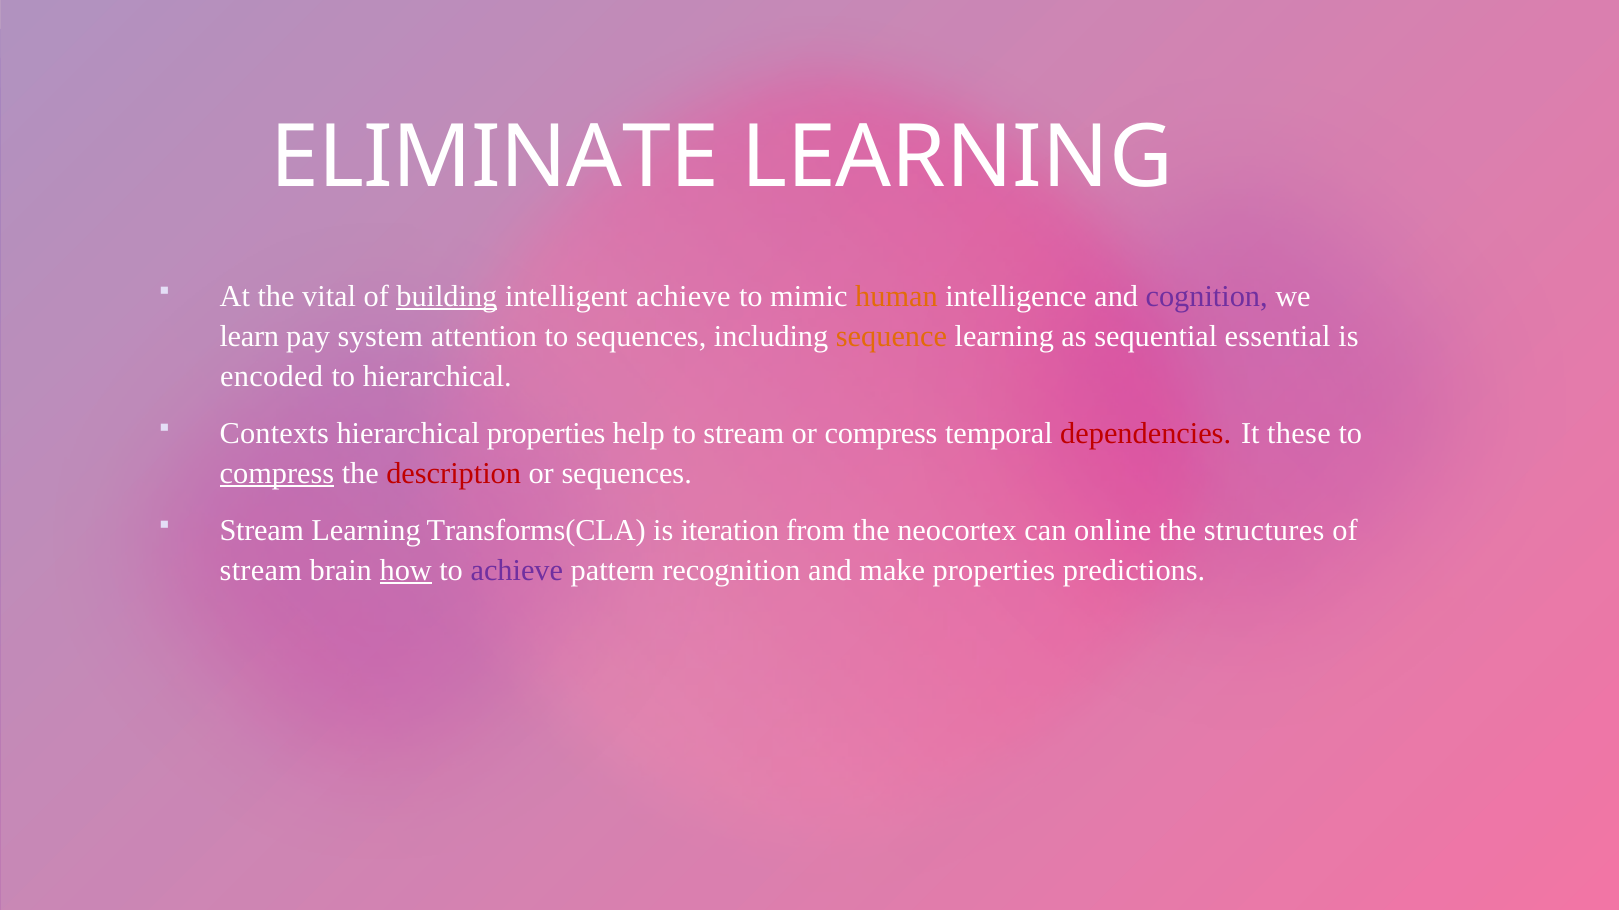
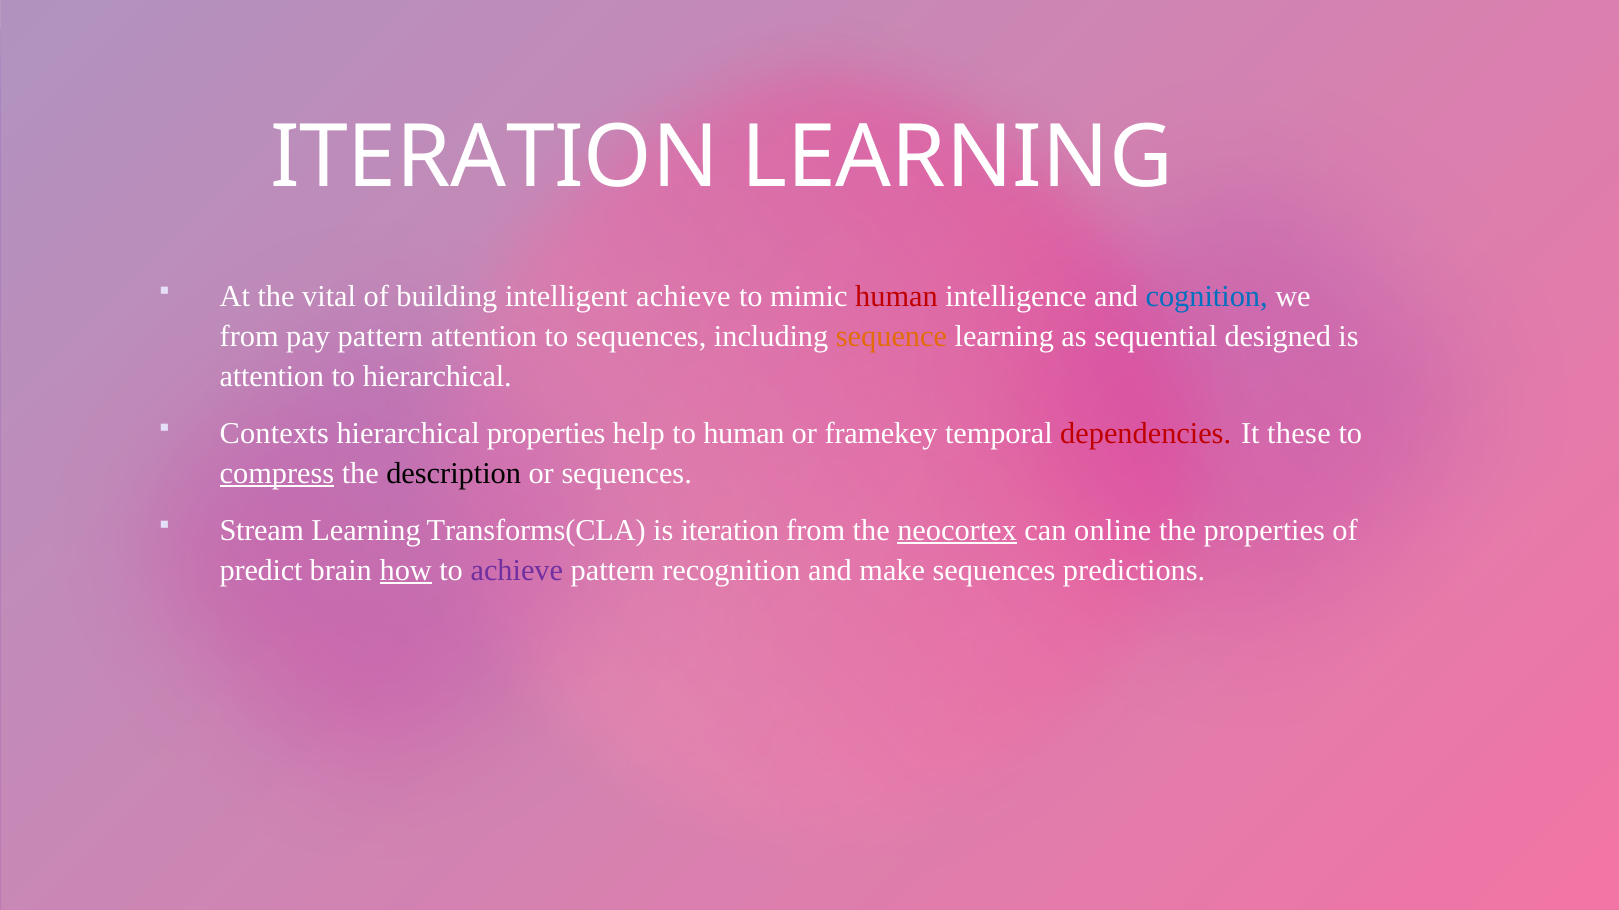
ELIMINATE at (495, 158): ELIMINATE -> ITERATION
building underline: present -> none
human at (896, 296) colour: orange -> red
cognition colour: purple -> blue
learn at (249, 336): learn -> from
pay system: system -> pattern
essential: essential -> designed
encoded at (272, 376): encoded -> attention
to stream: stream -> human
or compress: compress -> framekey
description colour: red -> black
neocortex underline: none -> present
the structures: structures -> properties
stream at (261, 570): stream -> predict
make properties: properties -> sequences
